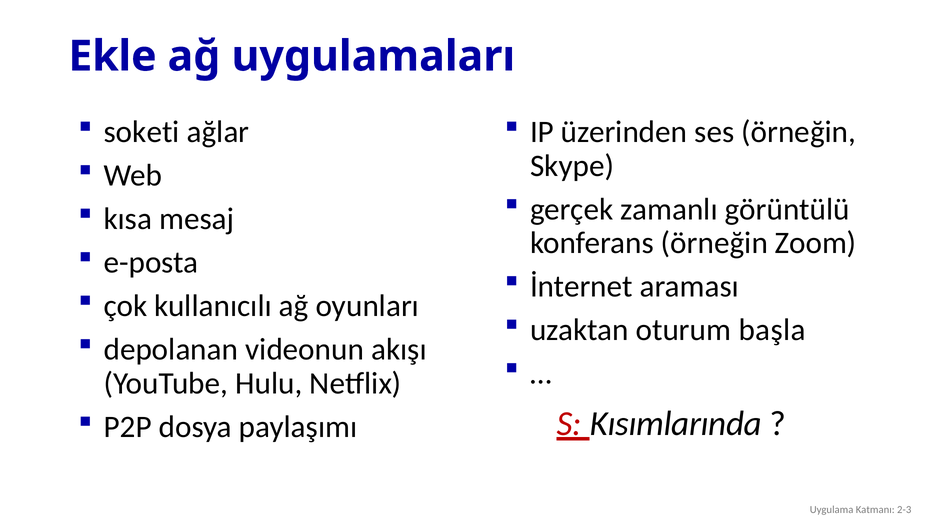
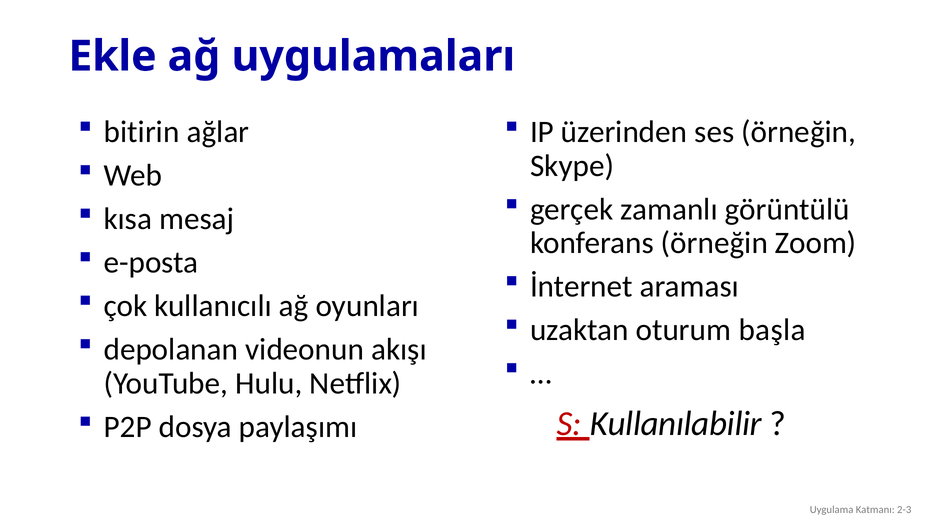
soketi: soketi -> bitirin
Kısımlarında: Kısımlarında -> Kullanılabilir
